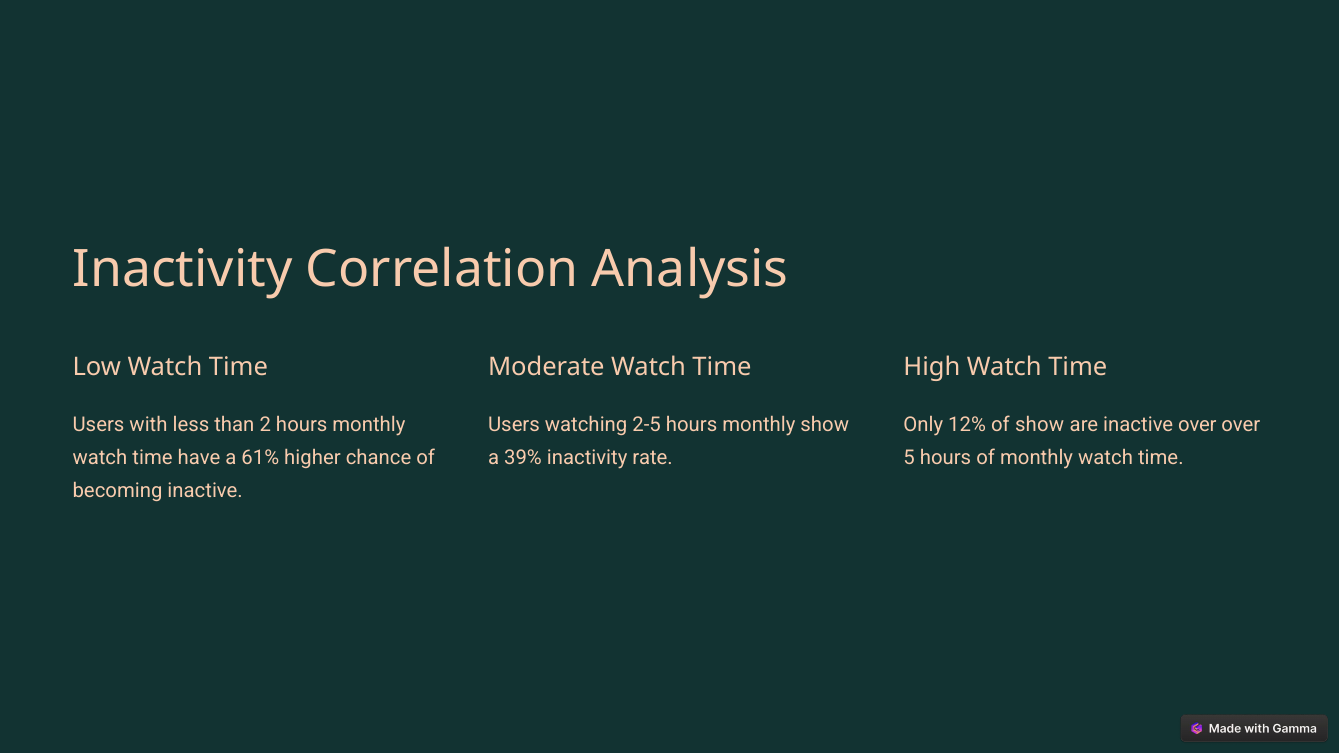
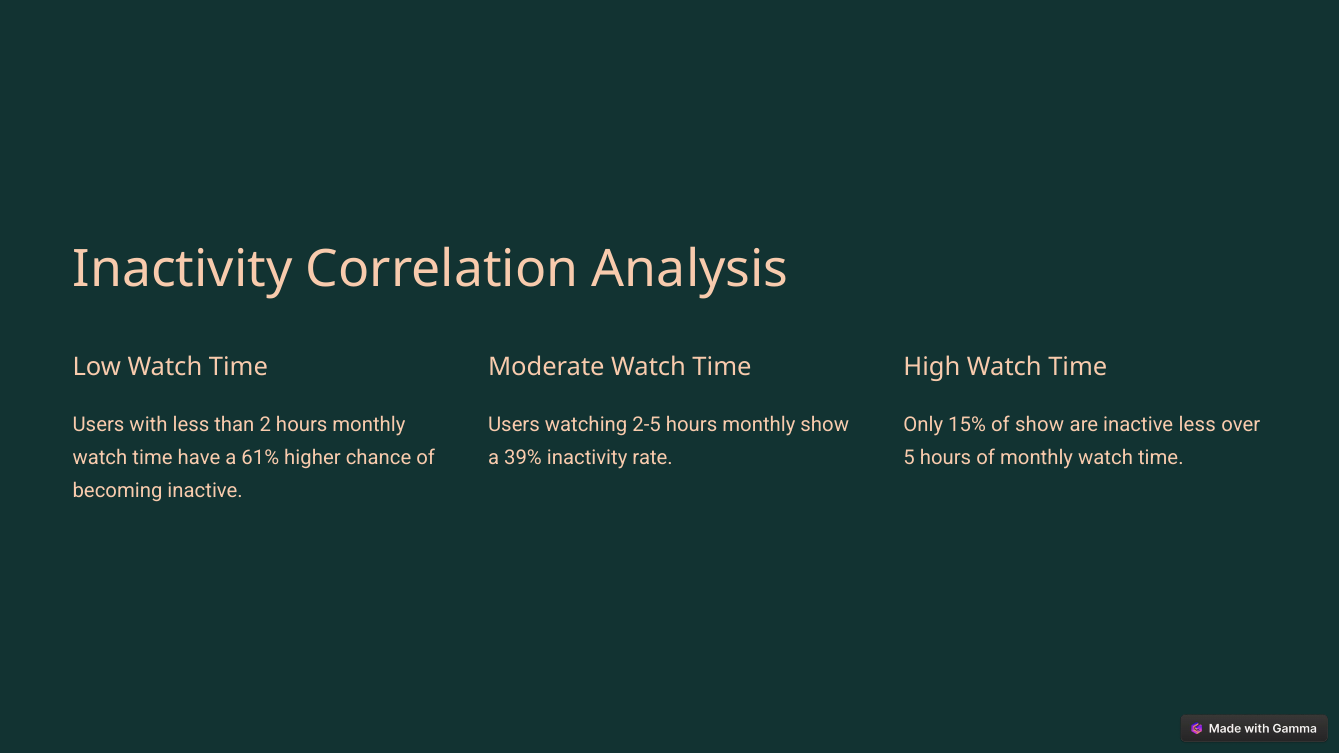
12%: 12% -> 15%
inactive over: over -> less
